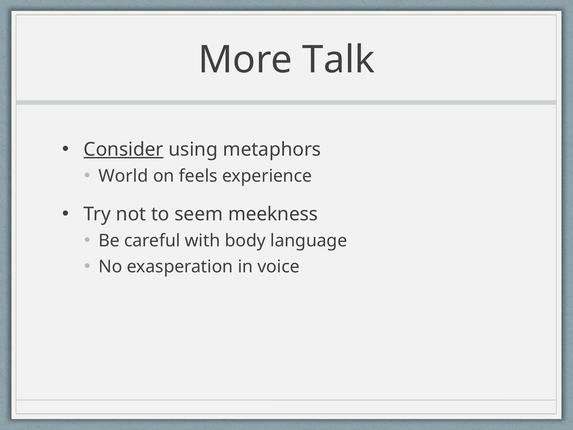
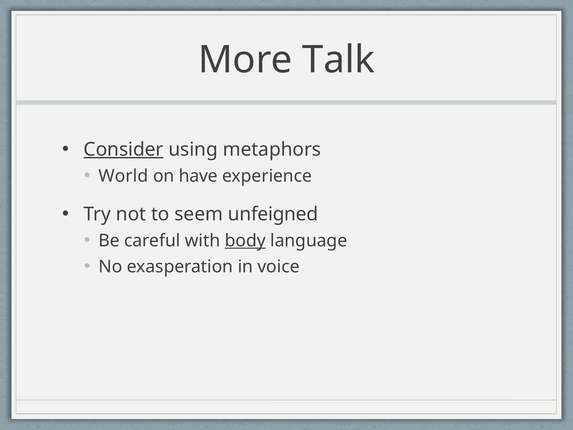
feels: feels -> have
meekness: meekness -> unfeigned
body underline: none -> present
